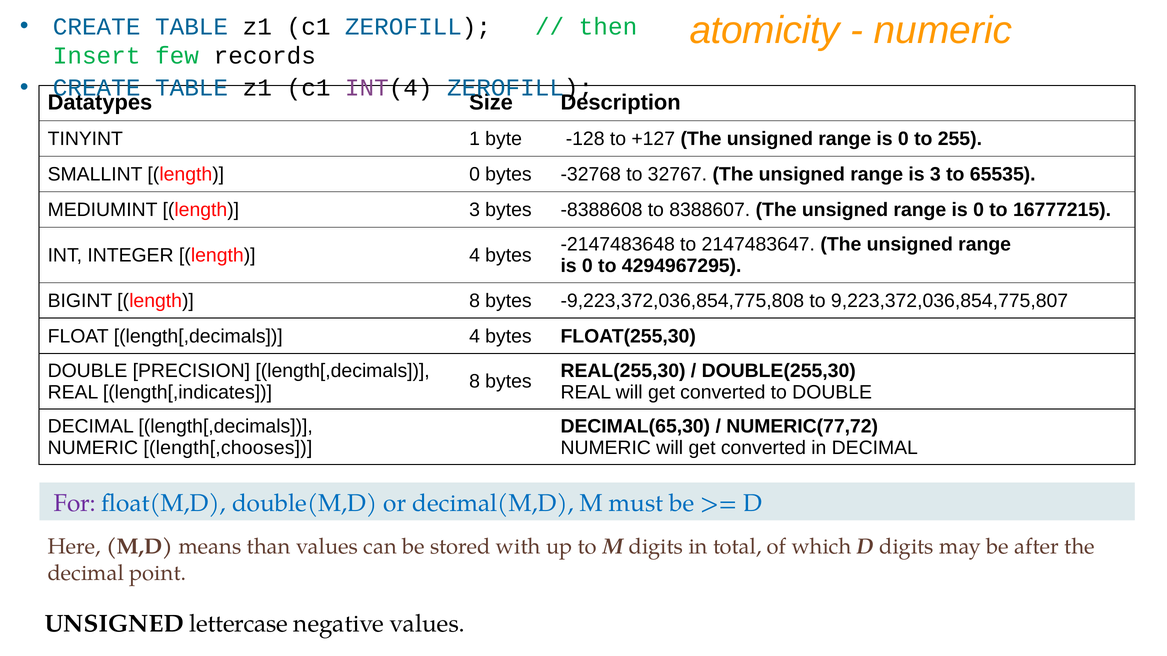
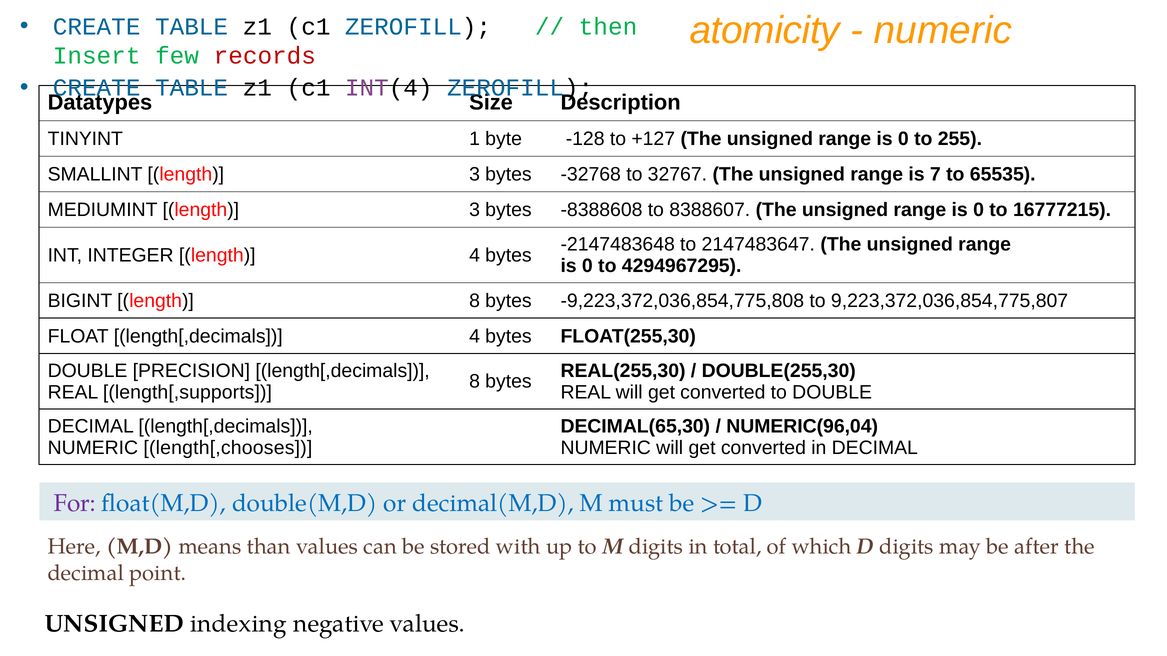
records colour: black -> red
SMALLINT length 0: 0 -> 3
is 3: 3 -> 7
length[,indicates: length[,indicates -> length[,supports
NUMERIC(77,72: NUMERIC(77,72 -> NUMERIC(96,04
lettercase: lettercase -> indexing
